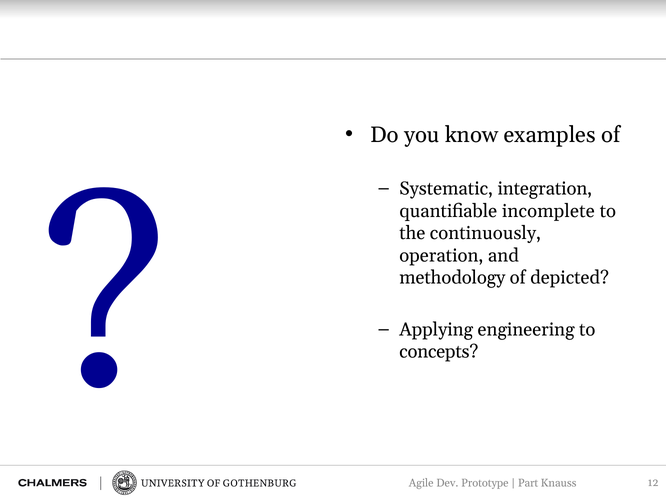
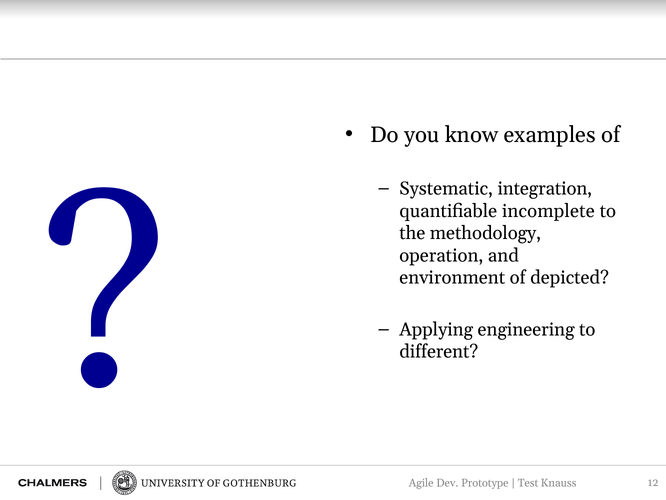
continuously: continuously -> methodology
methodology: methodology -> environment
concepts: concepts -> different
Part: Part -> Test
